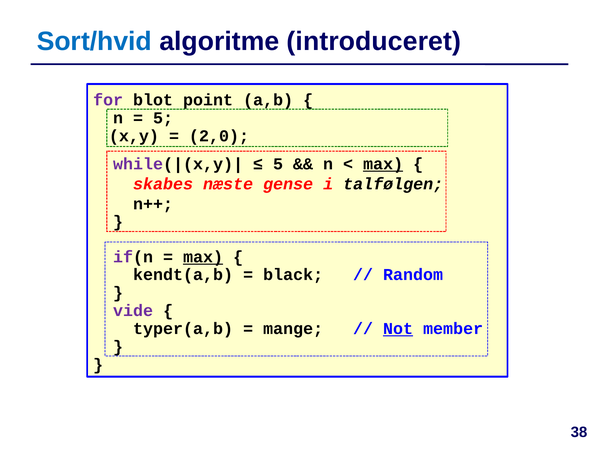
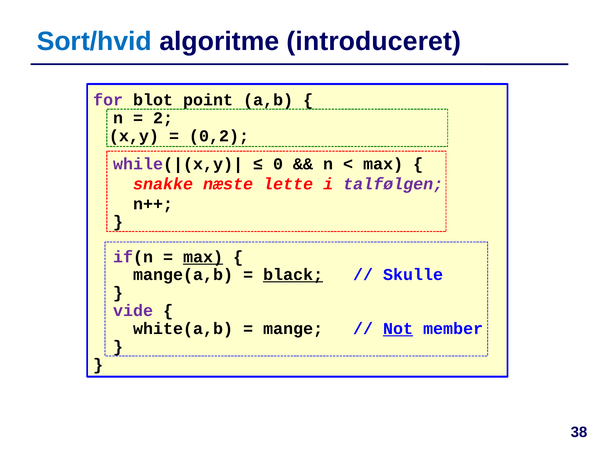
5 at (163, 118): 5 -> 2
2,0: 2,0 -> 0,2
5 at (278, 164): 5 -> 0
max at (383, 164) underline: present -> none
skabes: skabes -> snakke
gense: gense -> lette
talfølgen colour: black -> purple
kendt(a,b: kendt(a,b -> mange(a,b
black underline: none -> present
Random: Random -> Skulle
typer(a,b: typer(a,b -> white(a,b
